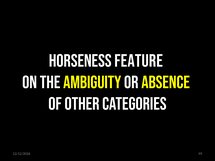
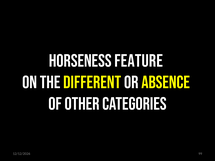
AMBIGUITY: AMBIGUITY -> DIFFERENT
